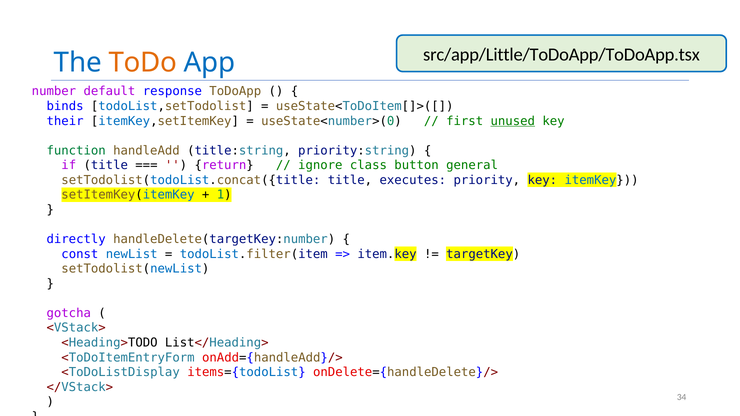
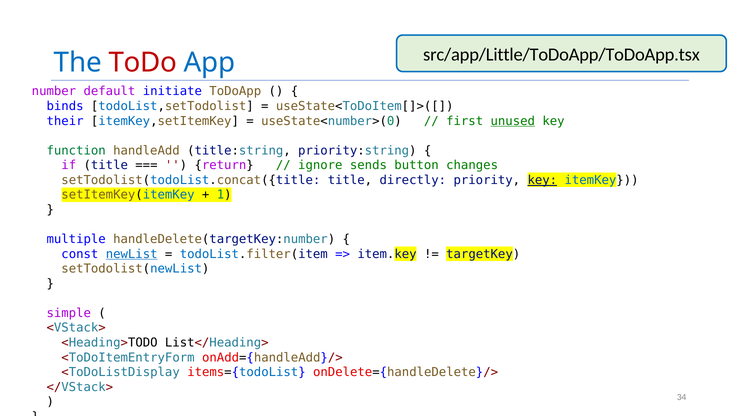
ToDo colour: orange -> red
response: response -> initiate
class: class -> sends
general: general -> changes
executes: executes -> directly
key at (542, 180) underline: none -> present
directly: directly -> multiple
newList underline: none -> present
gotcha: gotcha -> simple
